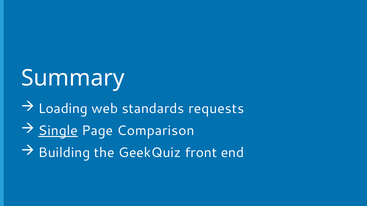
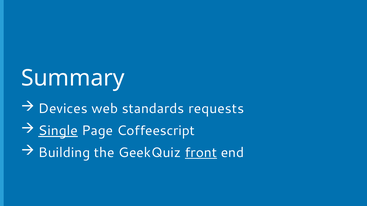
Loading: Loading -> Devices
Comparison: Comparison -> Coffeescript
front underline: none -> present
